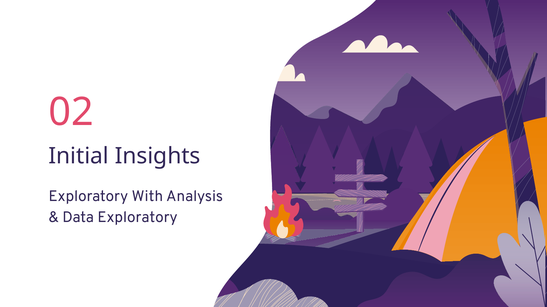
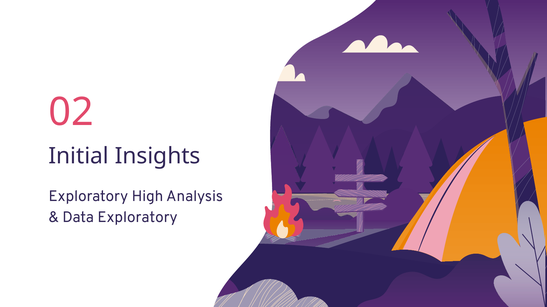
With: With -> High
